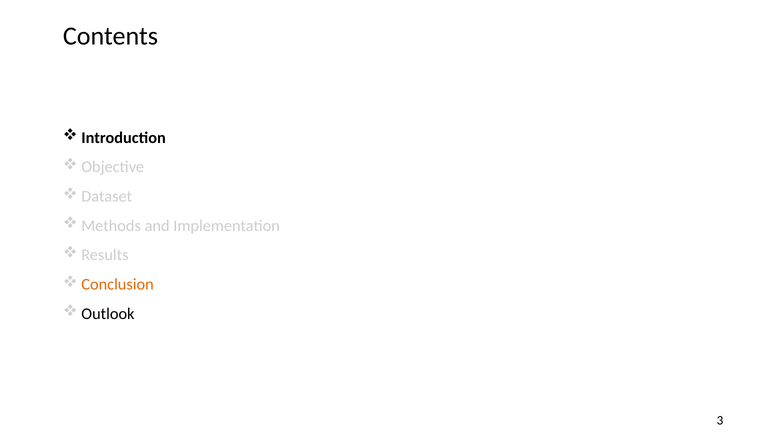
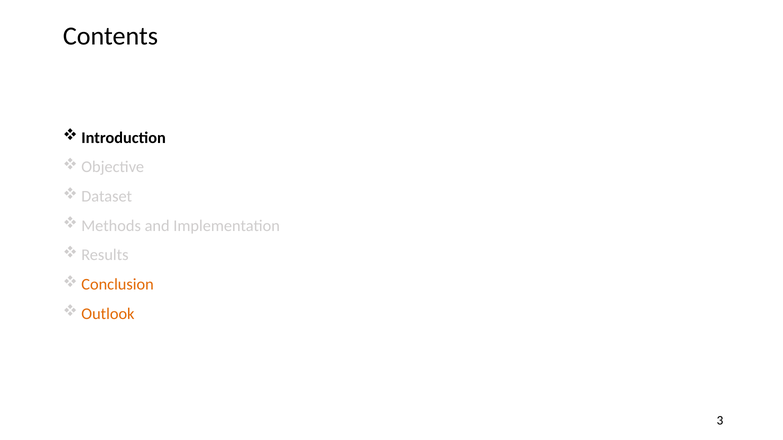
Outlook colour: black -> orange
